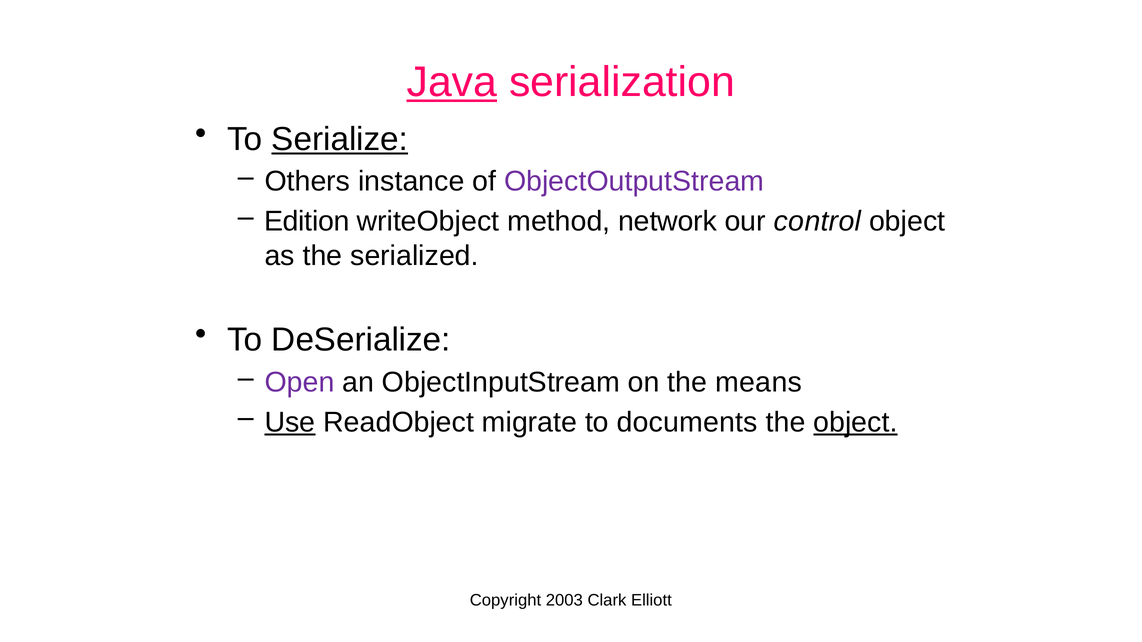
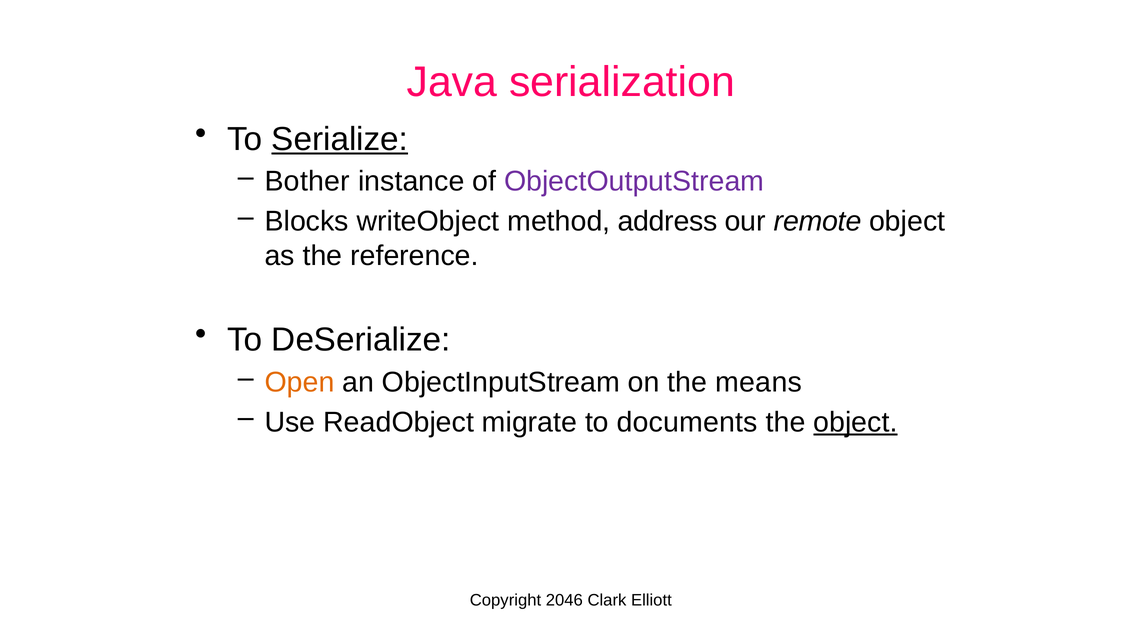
Java underline: present -> none
Others: Others -> Bother
Edition: Edition -> Blocks
network: network -> address
control: control -> remote
serialized: serialized -> reference
Open colour: purple -> orange
Use underline: present -> none
2003: 2003 -> 2046
